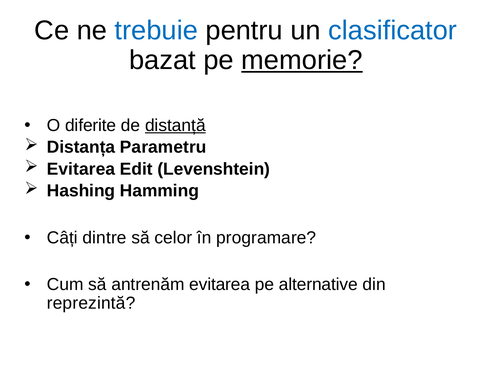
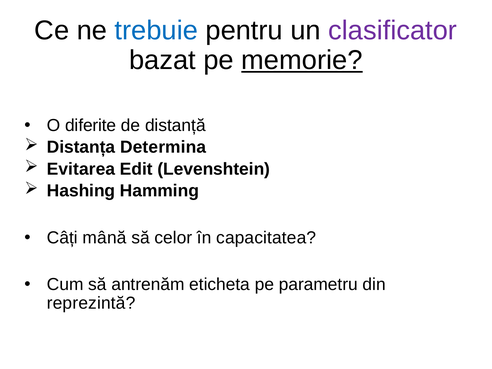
clasificator colour: blue -> purple
distanță underline: present -> none
Parametru: Parametru -> Determina
dintre: dintre -> mână
programare: programare -> capacitatea
antrenăm evitarea: evitarea -> eticheta
alternative: alternative -> parametru
